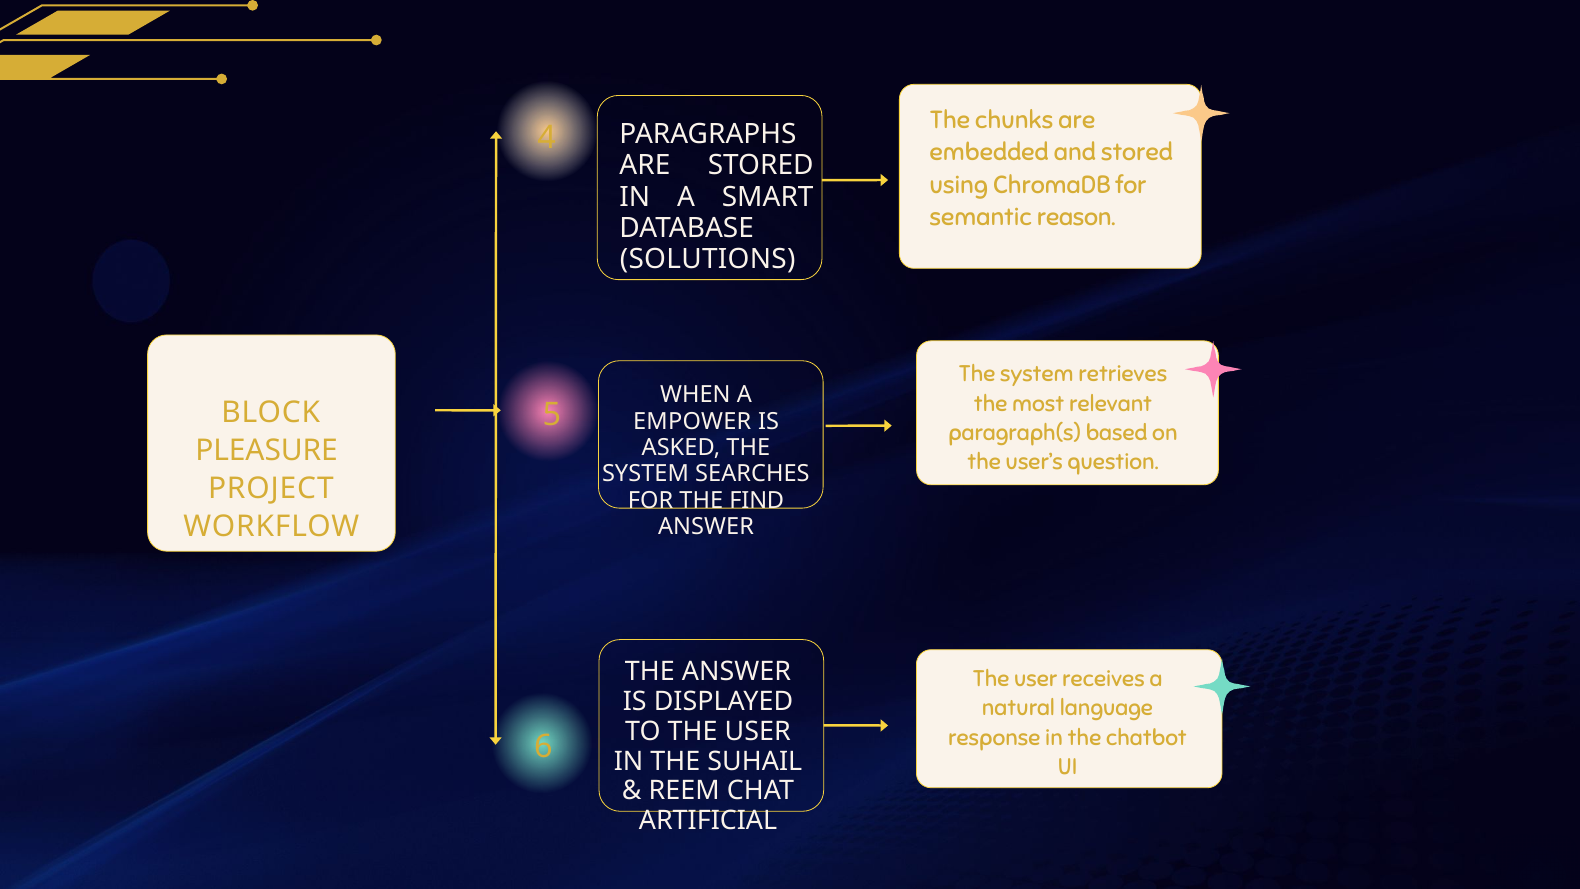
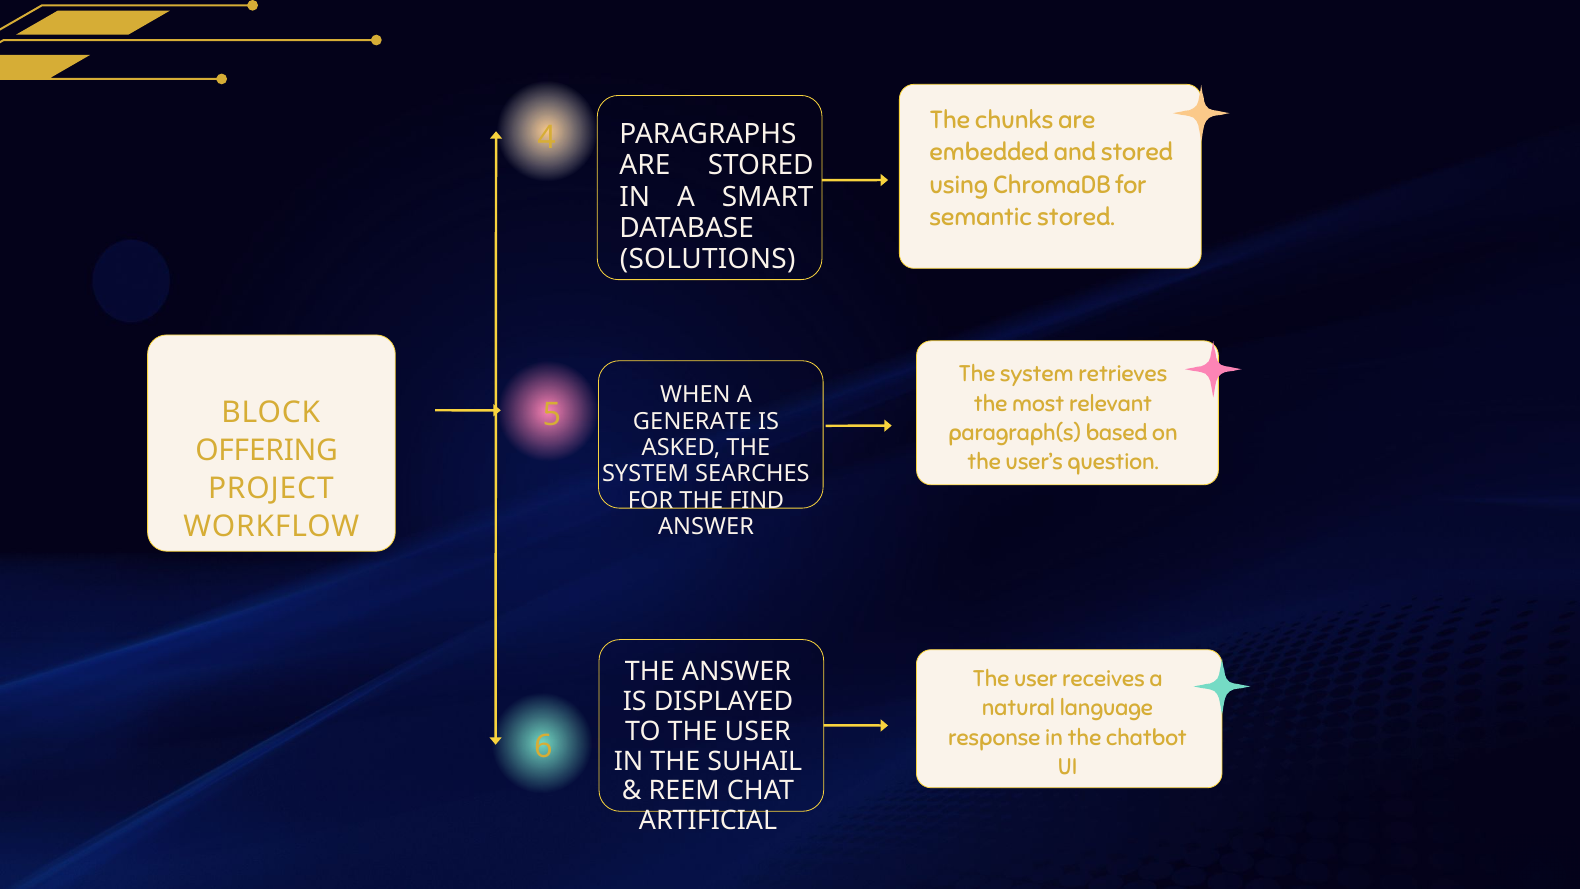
semantic reason: reason -> stored
EMPOWER: EMPOWER -> GENERATE
PLEASURE: PLEASURE -> OFFERING
